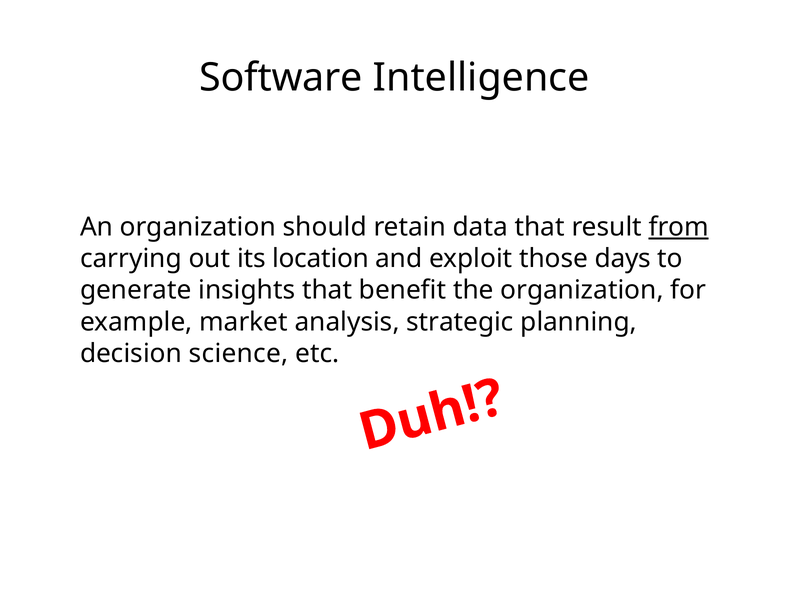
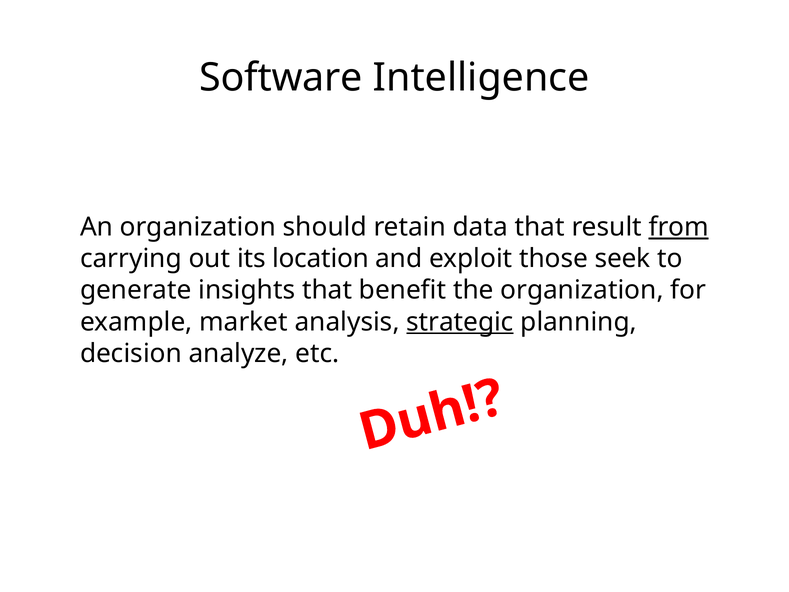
days: days -> seek
strategic underline: none -> present
science: science -> analyze
